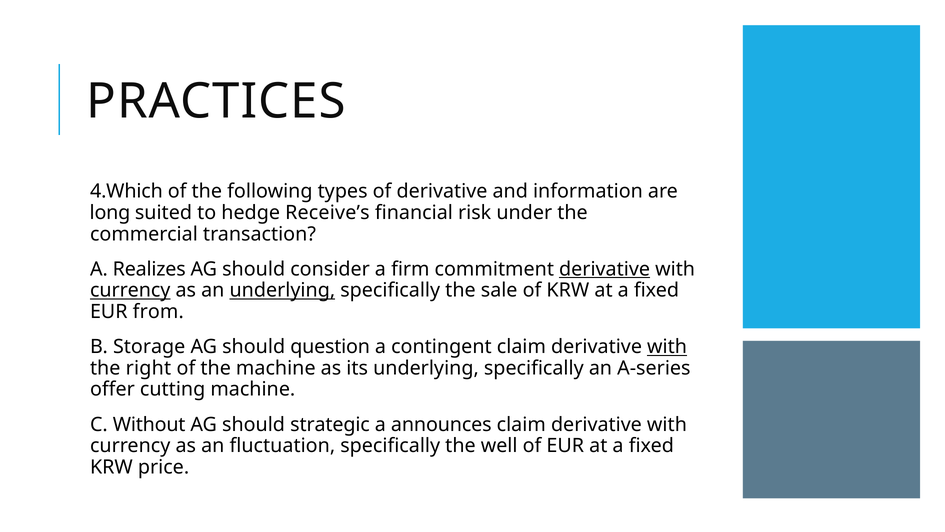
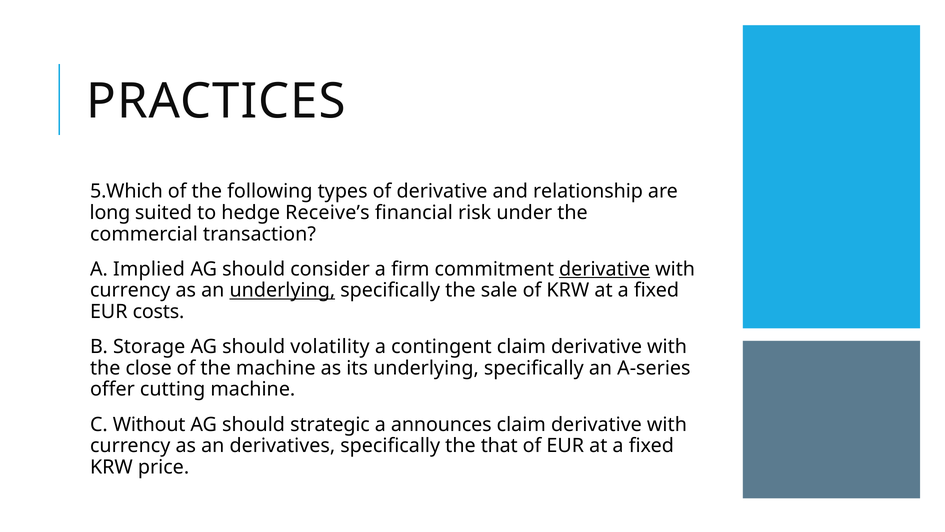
4.Which: 4.Which -> 5.Which
information: information -> relationship
Realizes: Realizes -> Implied
currency at (130, 290) underline: present -> none
from: from -> costs
question: question -> volatility
with at (667, 347) underline: present -> none
right: right -> close
fluctuation: fluctuation -> derivatives
well: well -> that
